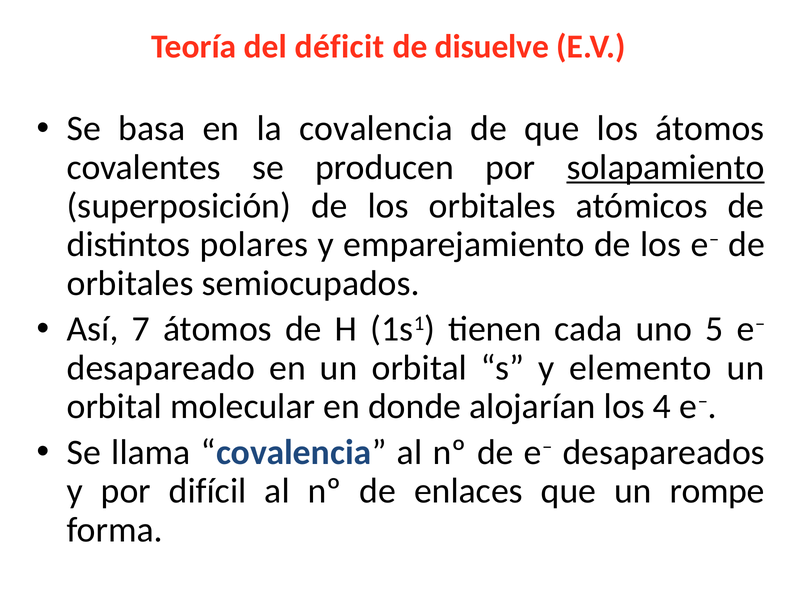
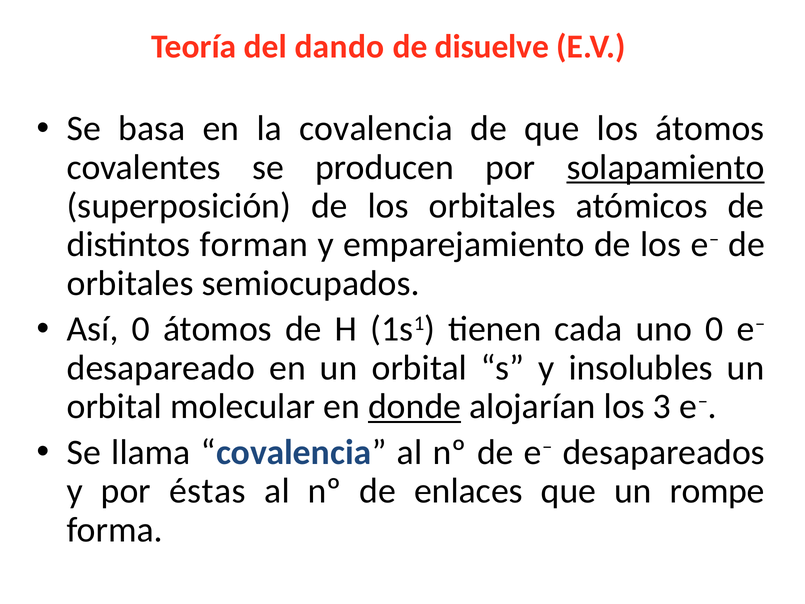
déficit: déficit -> dando
polares: polares -> forman
Así 7: 7 -> 0
uno 5: 5 -> 0
elemento: elemento -> insolubles
donde underline: none -> present
4: 4 -> 3
difícil: difícil -> éstas
